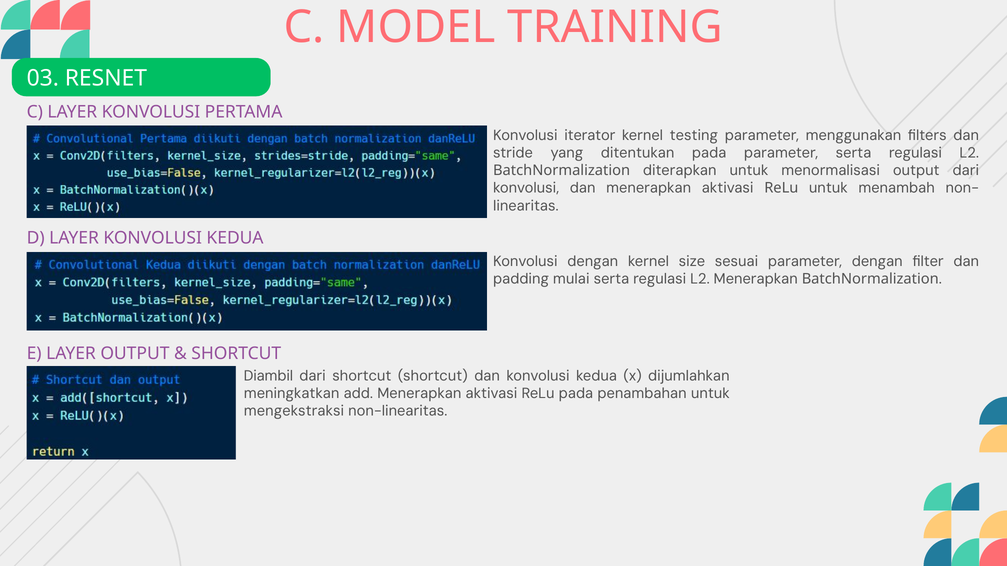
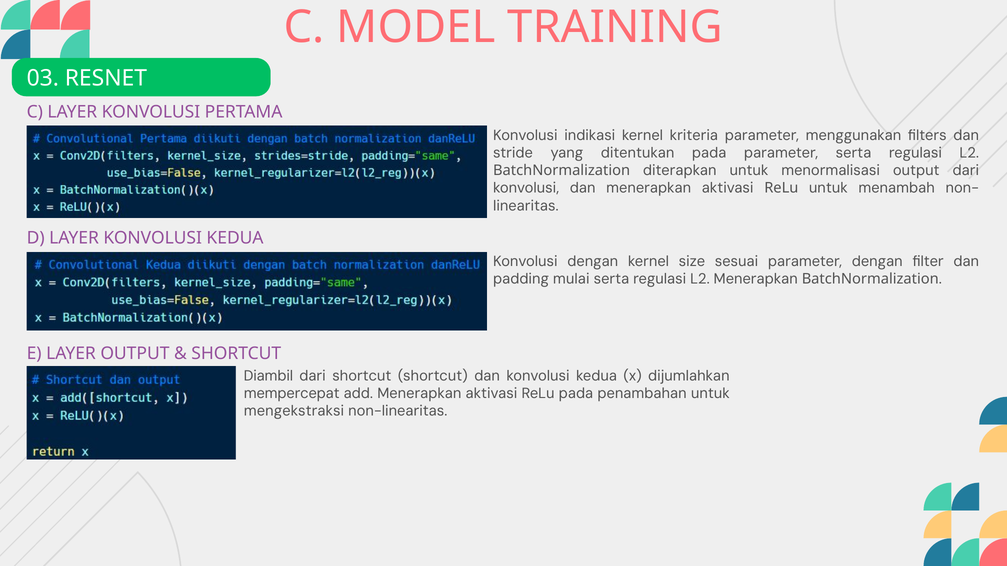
iterator: iterator -> indikasi
testing: testing -> kriteria
meningkatkan: meningkatkan -> mempercepat
